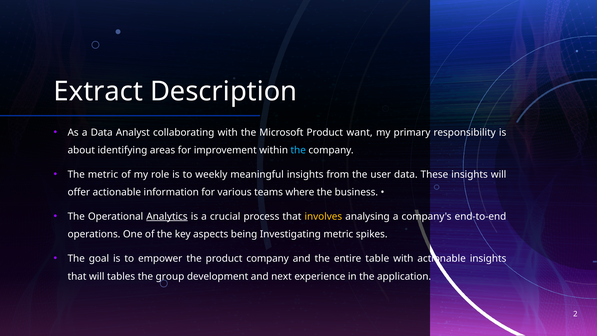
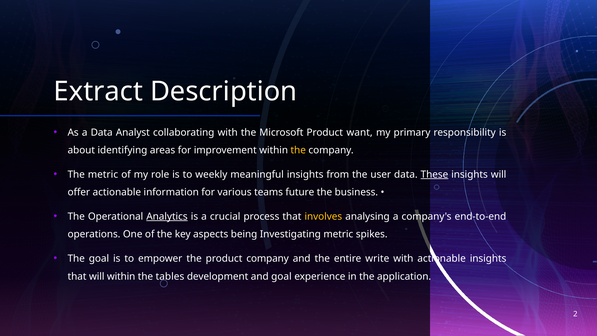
the at (298, 150) colour: light blue -> yellow
These underline: none -> present
where: where -> future
table: table -> write
will tables: tables -> within
group: group -> tables
and next: next -> goal
